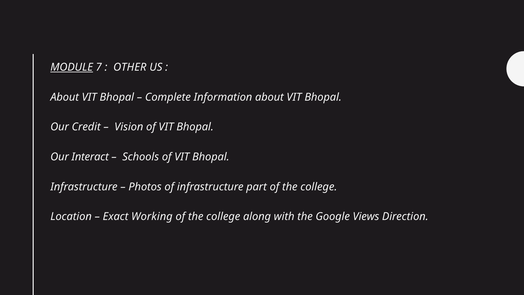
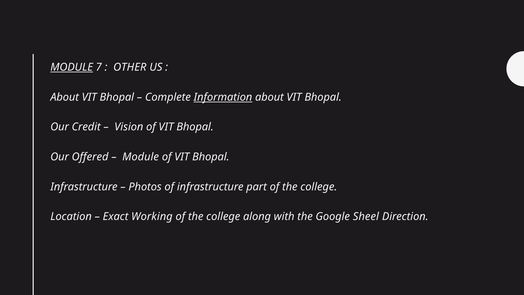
Information underline: none -> present
Interact: Interact -> Offered
Schools at (141, 157): Schools -> Module
Views: Views -> Sheel
